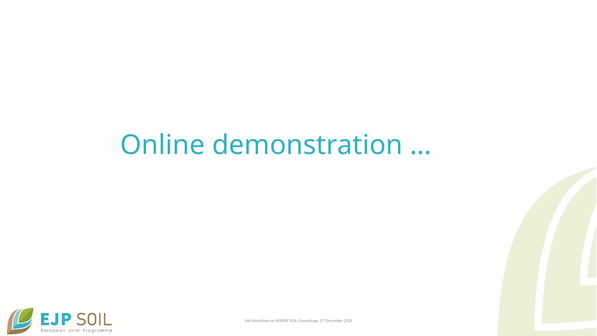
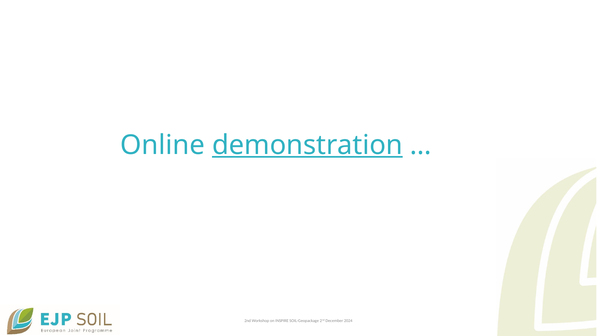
demonstration underline: none -> present
